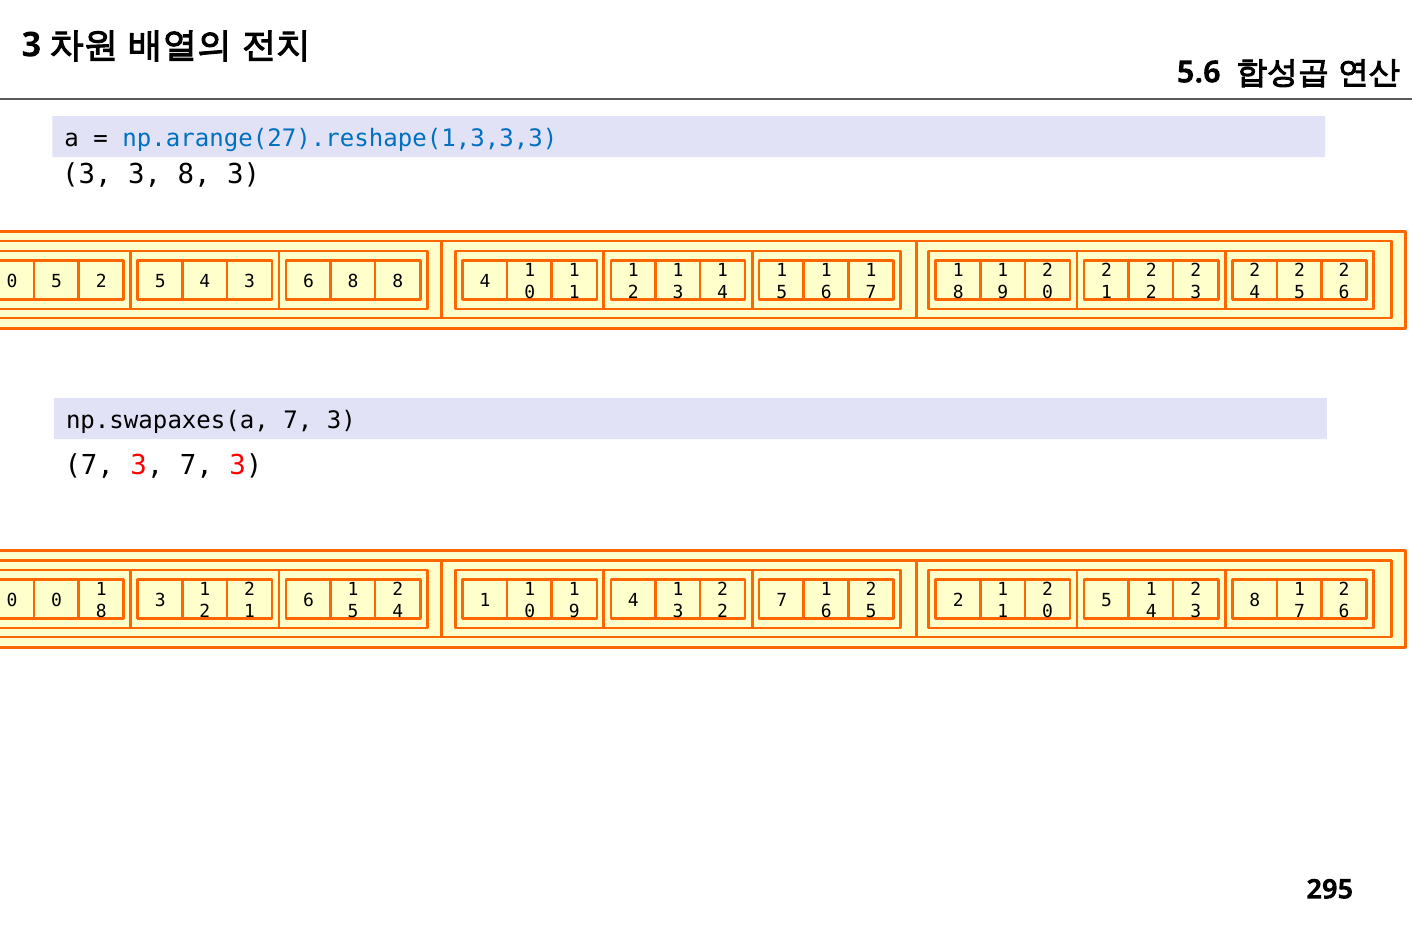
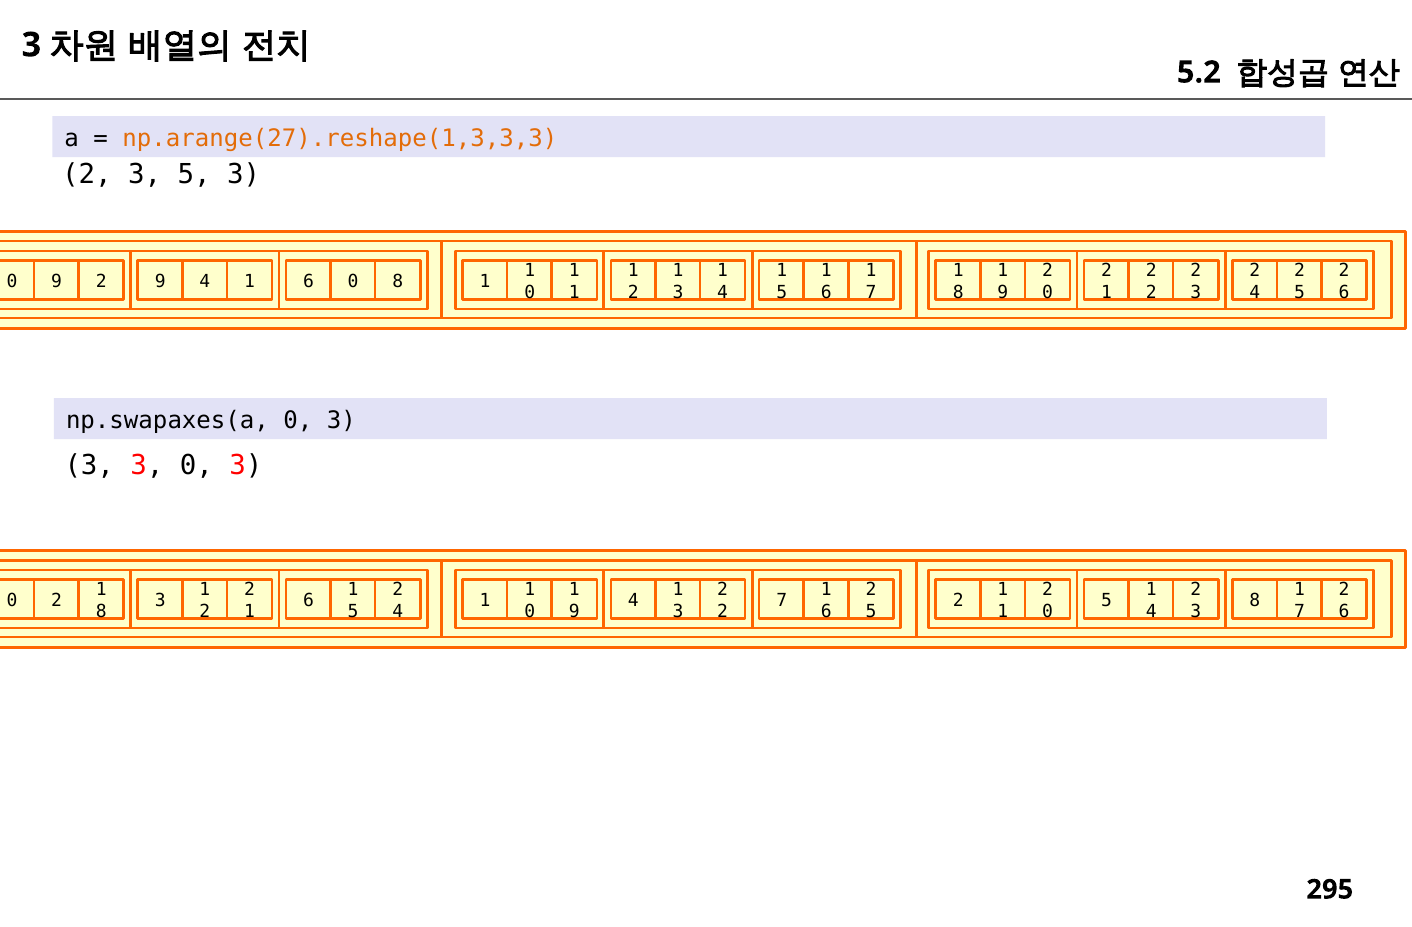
5.6: 5.6 -> 5.2
np.arange(27).reshape(1,3,3,3 colour: blue -> orange
3 at (87, 175): 3 -> 2
8 at (194, 175): 8 -> 5
5 at (57, 281): 5 -> 9
5 at (160, 281): 5 -> 9
3 at (249, 281): 3 -> 1
8 at (353, 281): 8 -> 0
4 at (485, 281): 4 -> 1
np.swapaxes(a 7: 7 -> 0
7 at (89, 465): 7 -> 3
7 at (196, 465): 7 -> 0
0 at (57, 601): 0 -> 2
